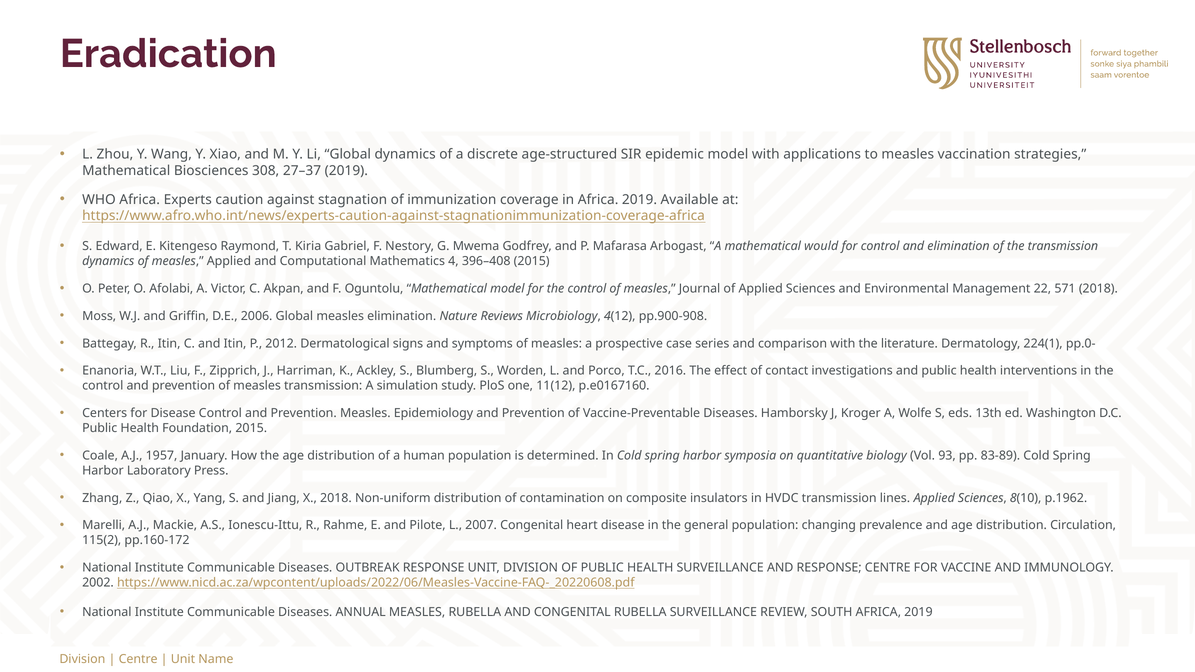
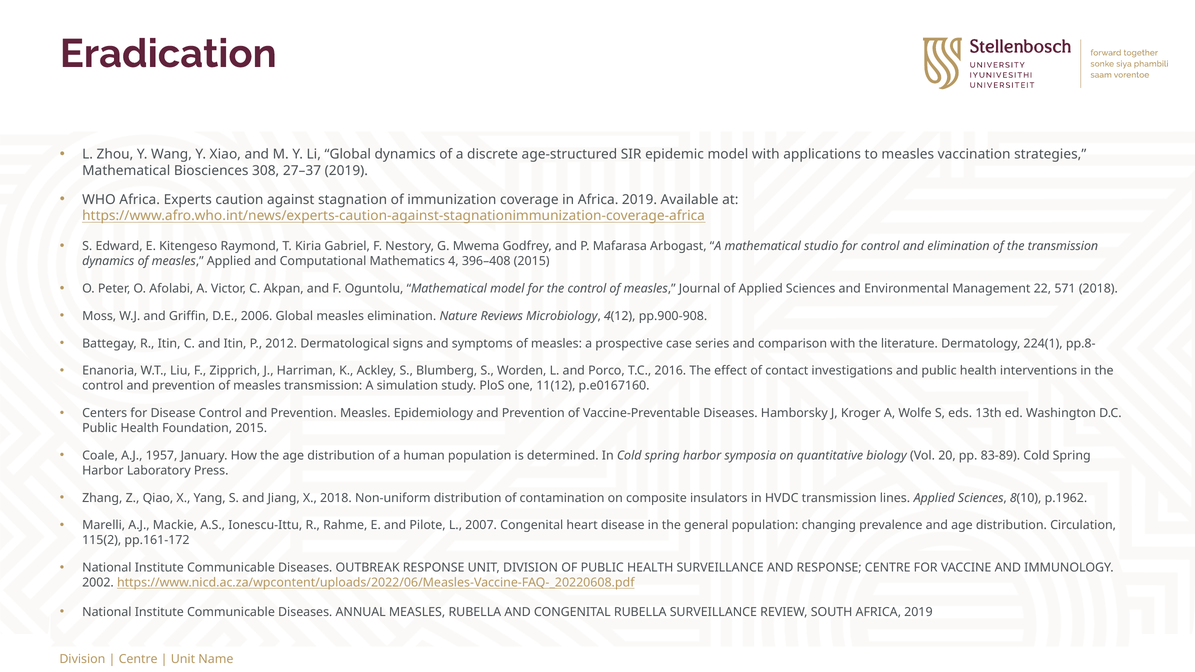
would: would -> studio
pp.0-: pp.0- -> pp.8-
93: 93 -> 20
pp.160-172: pp.160-172 -> pp.161-172
